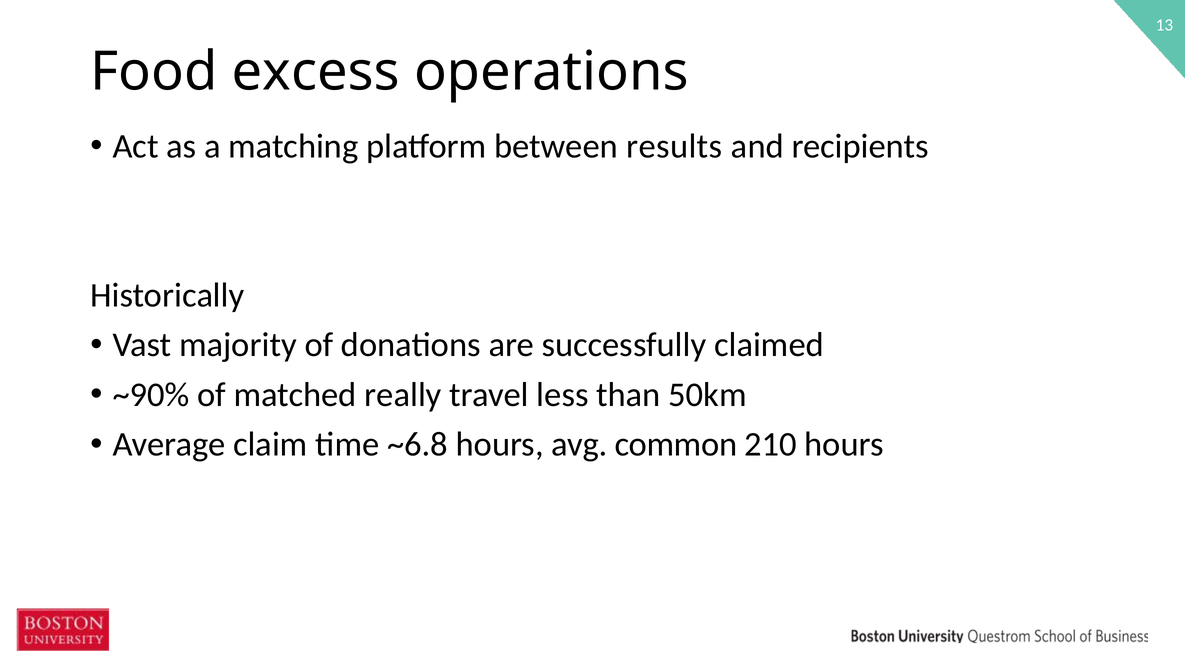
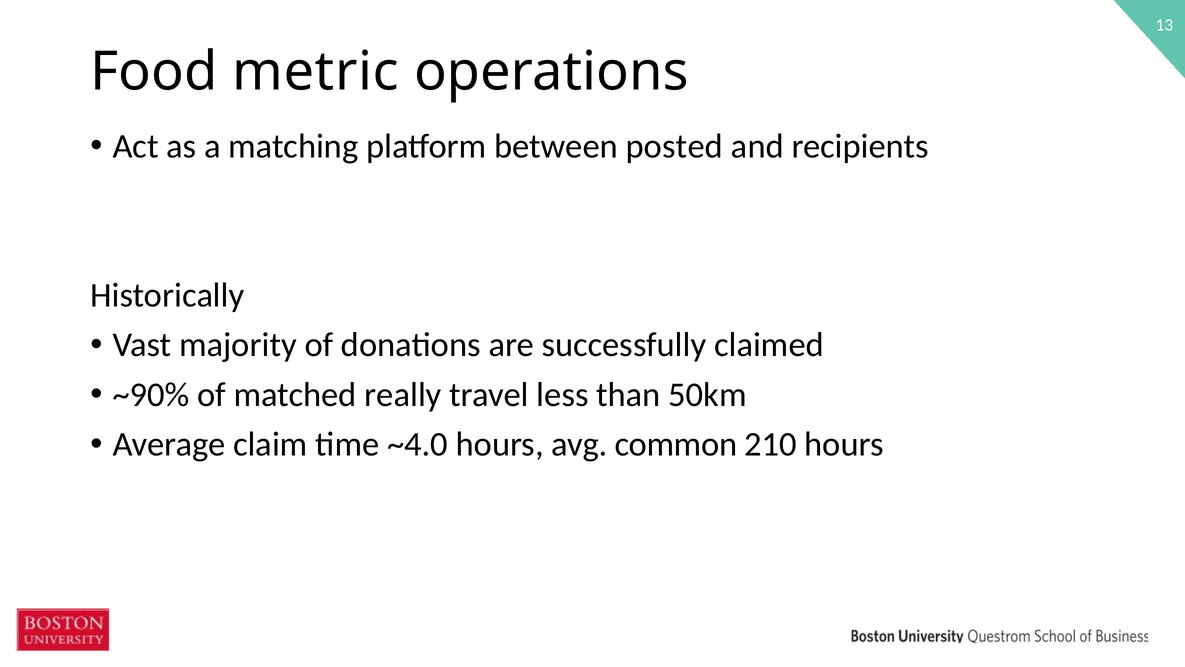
excess: excess -> metric
results: results -> posted
~6.8: ~6.8 -> ~4.0
